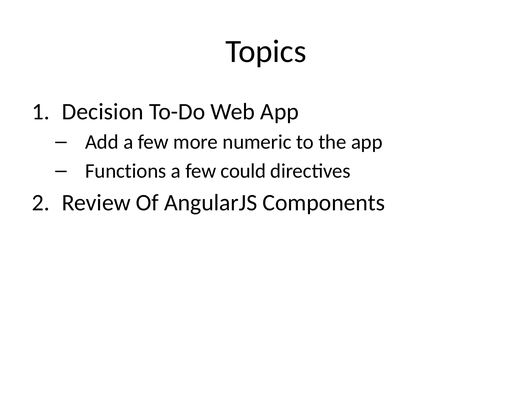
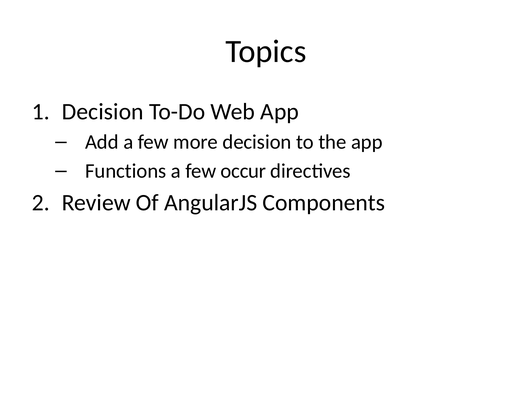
more numeric: numeric -> decision
could: could -> occur
